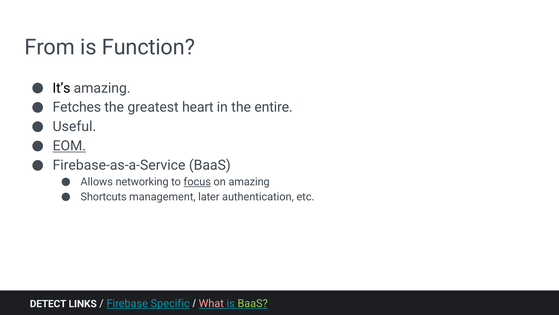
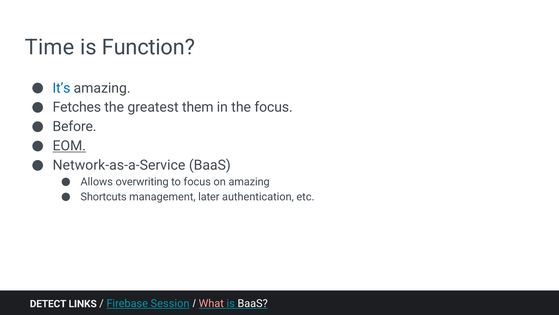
From: From -> Time
It’s colour: black -> blue
heart: heart -> them
the entire: entire -> focus
Useful: Useful -> Before
Firebase-as-a-Service: Firebase-as-a-Service -> Network-as-a-Service
networking: networking -> overwriting
focus at (197, 182) underline: present -> none
Specific: Specific -> Session
BaaS at (253, 303) colour: light green -> white
